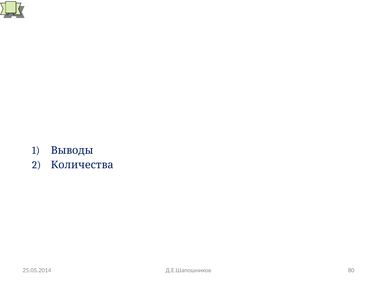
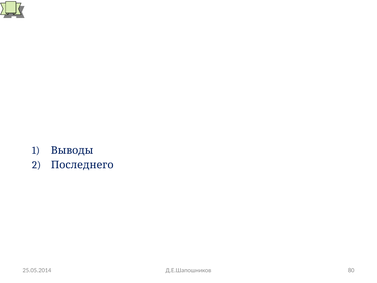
Количества: Количества -> Последнего
